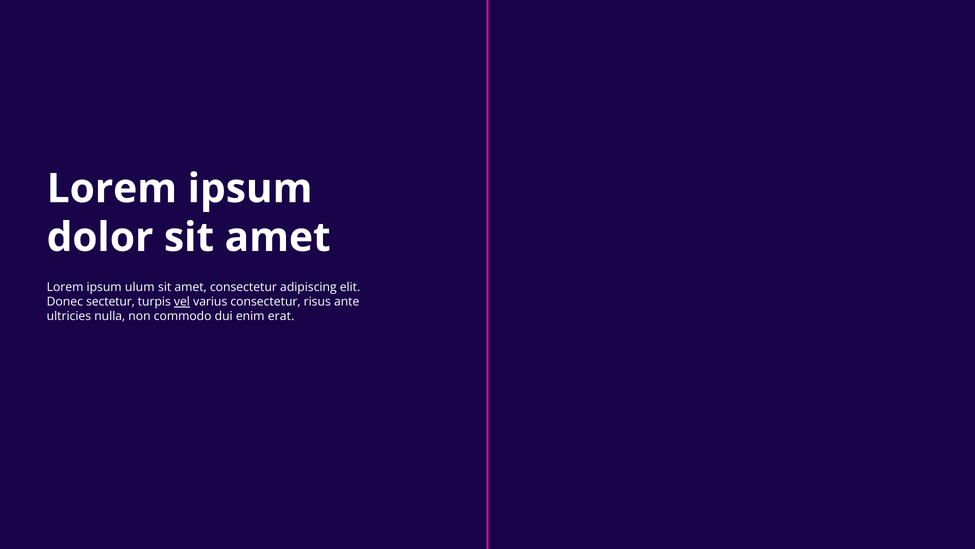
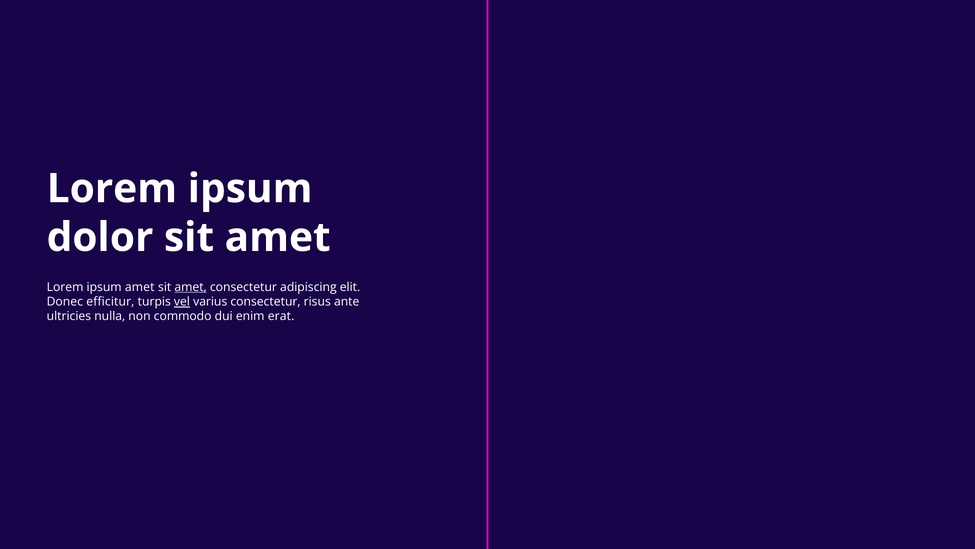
ipsum ulum: ulum -> amet
amet at (191, 287) underline: none -> present
sectetur: sectetur -> efficitur
